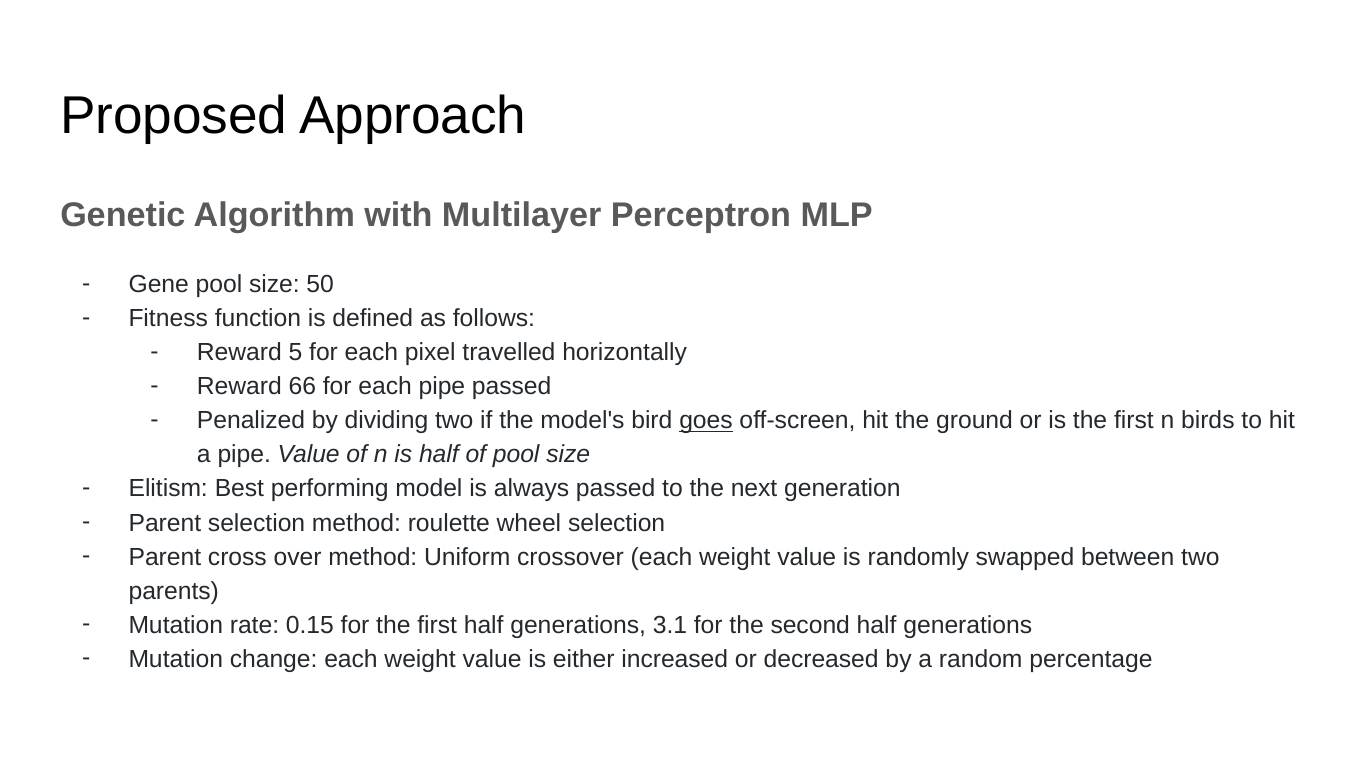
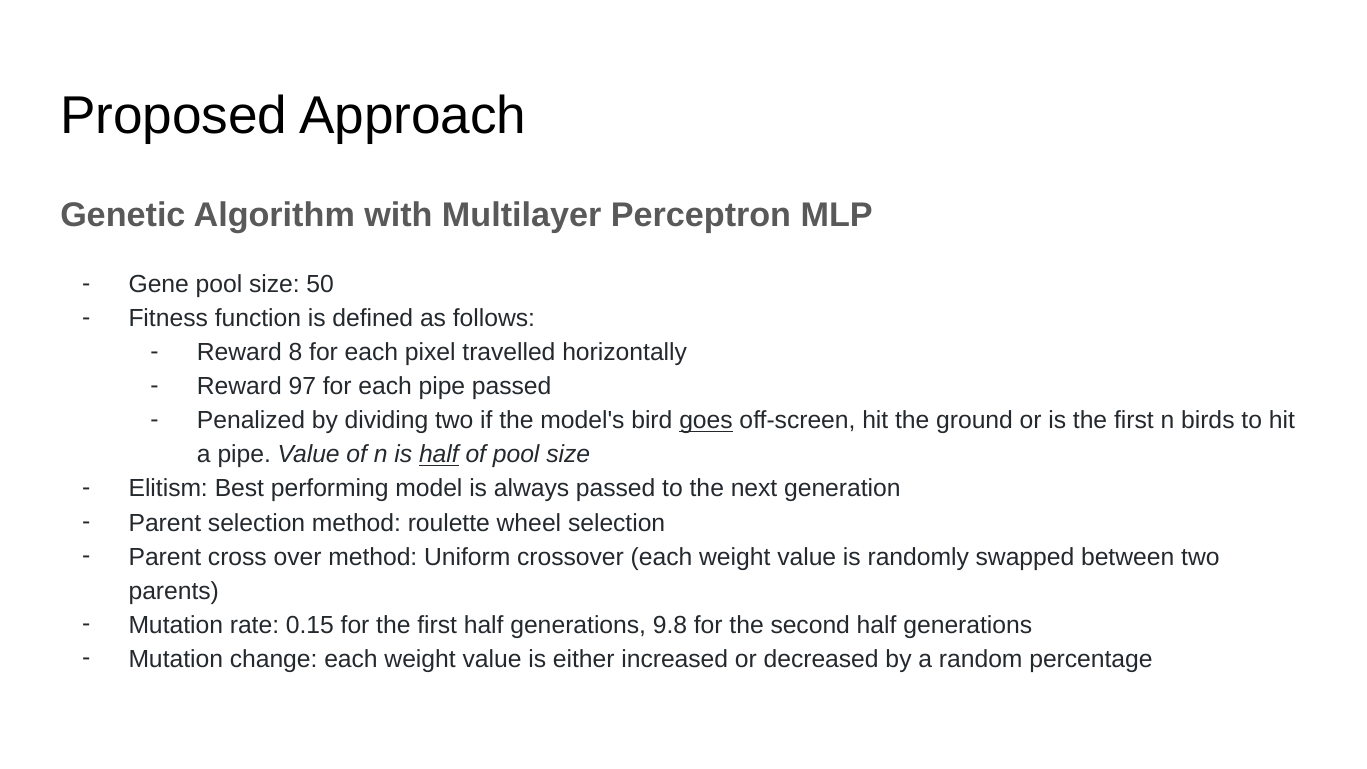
5: 5 -> 8
66: 66 -> 97
half at (439, 455) underline: none -> present
3.1: 3.1 -> 9.8
